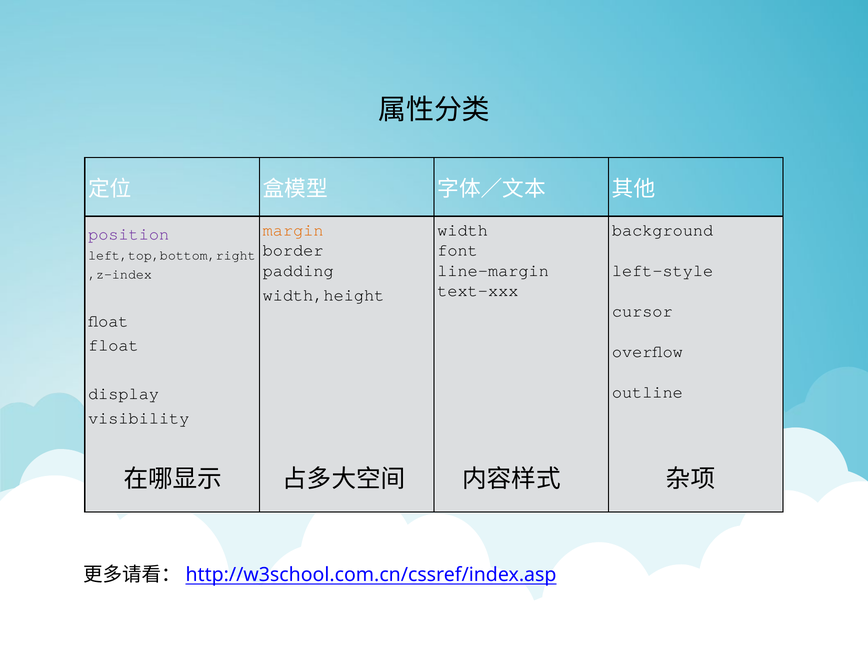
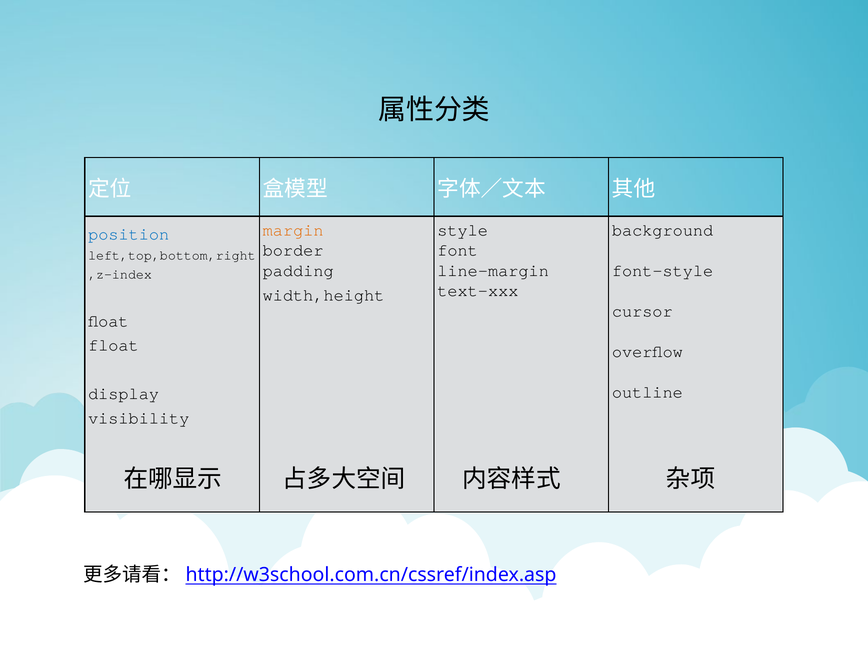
width: width -> style
position colour: purple -> blue
left-style: left-style -> font-style
